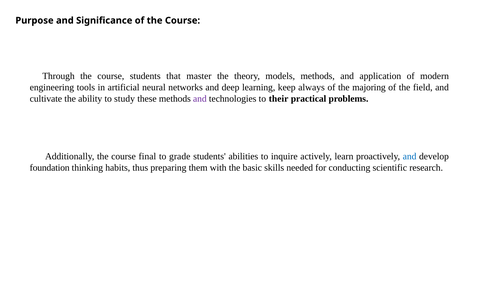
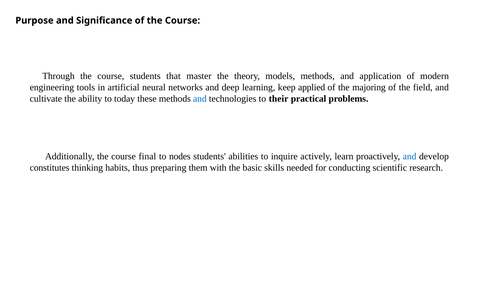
always: always -> applied
study: study -> today
and at (200, 99) colour: purple -> blue
grade: grade -> nodes
foundation: foundation -> constitutes
